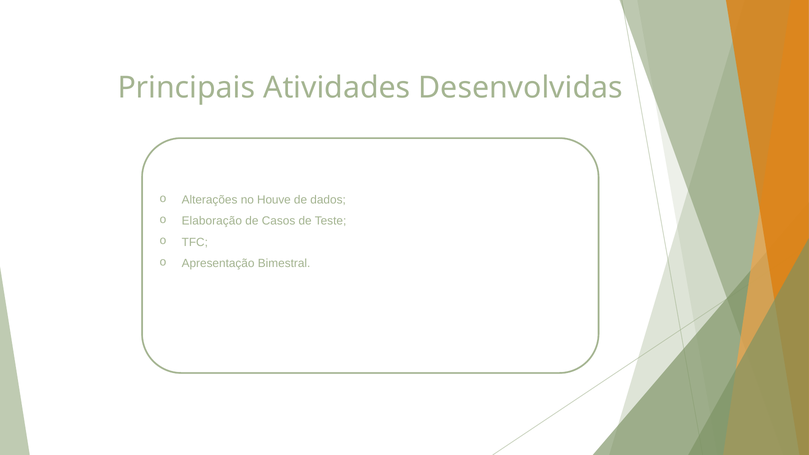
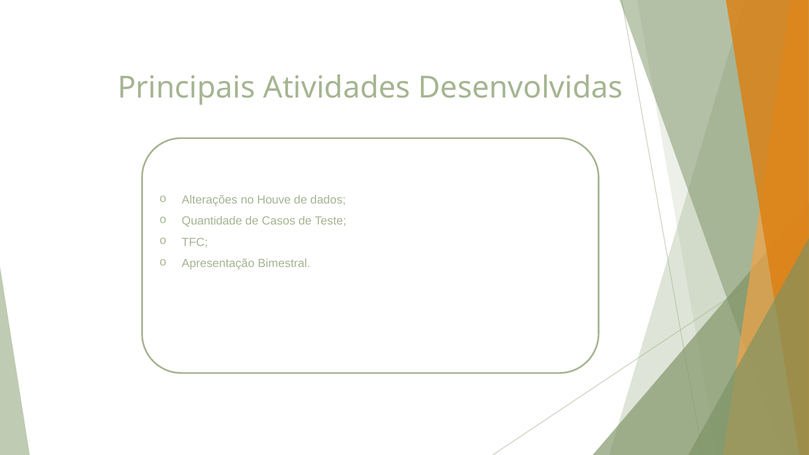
Elaboração: Elaboração -> Quantidade
